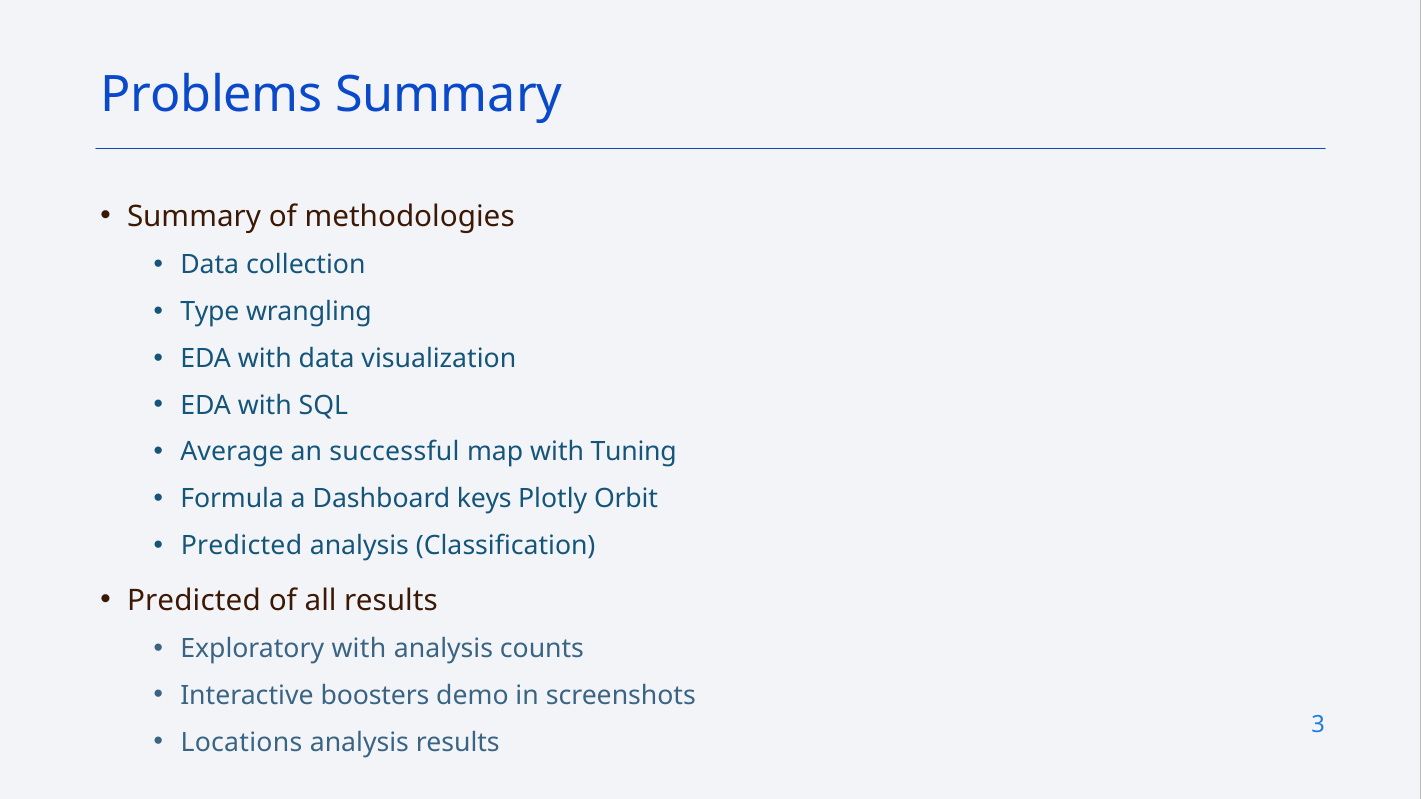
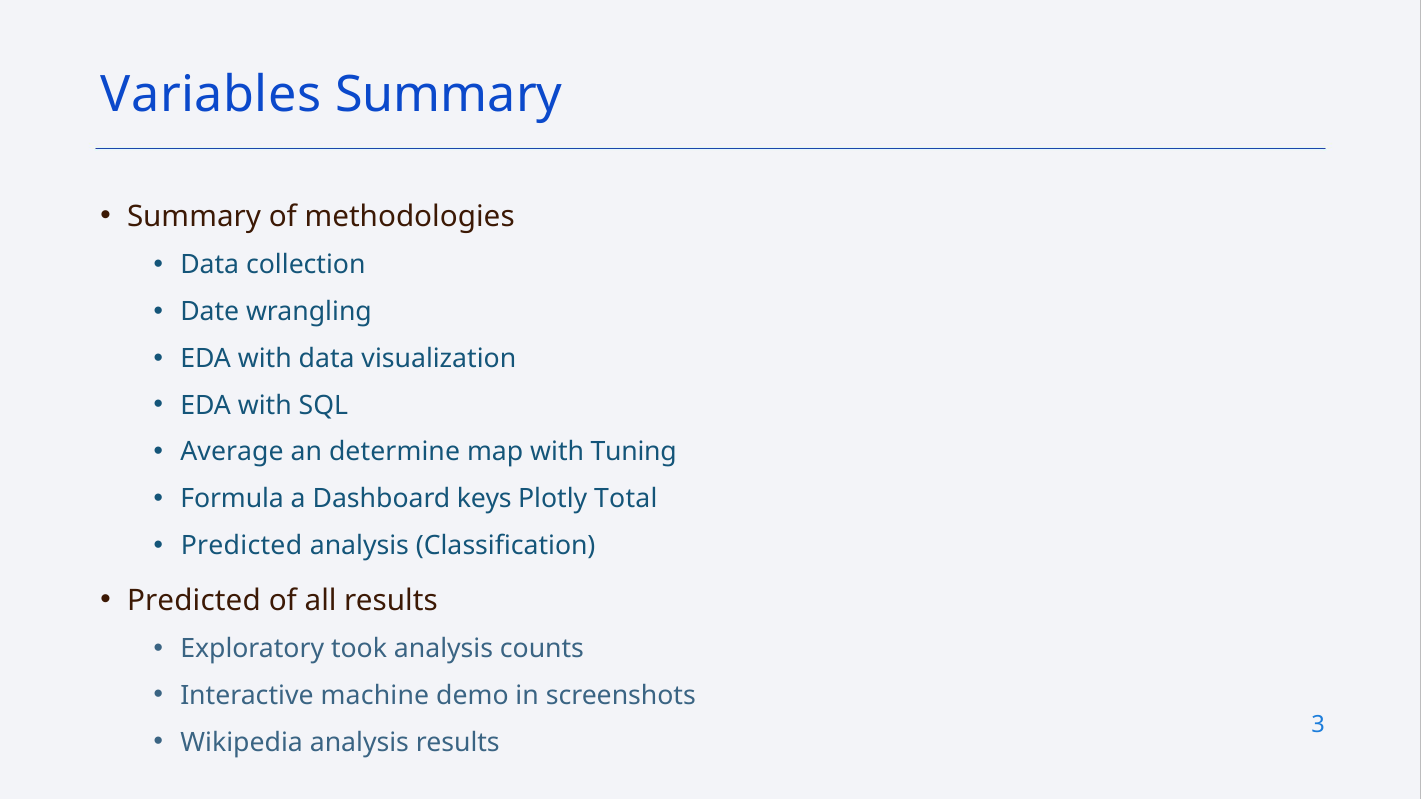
Problems: Problems -> Variables
Type: Type -> Date
successful: successful -> determine
Orbit: Orbit -> Total
Exploratory with: with -> took
boosters: boosters -> machine
Locations: Locations -> Wikipedia
